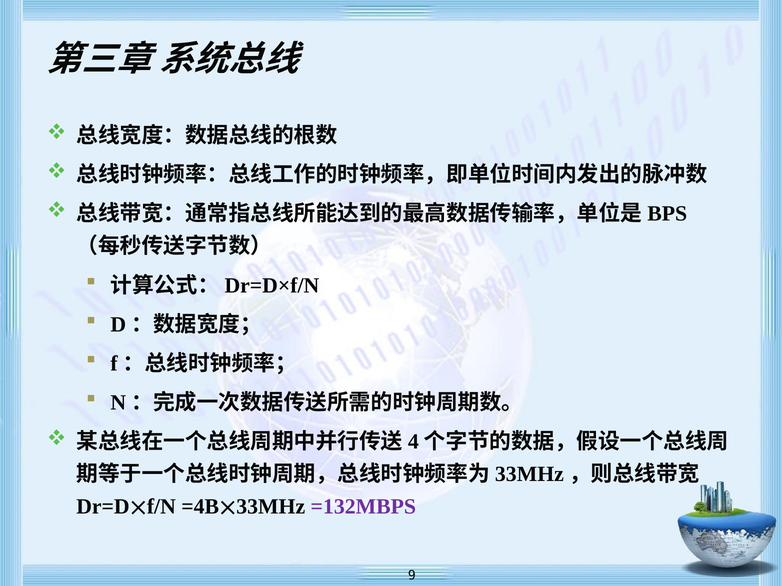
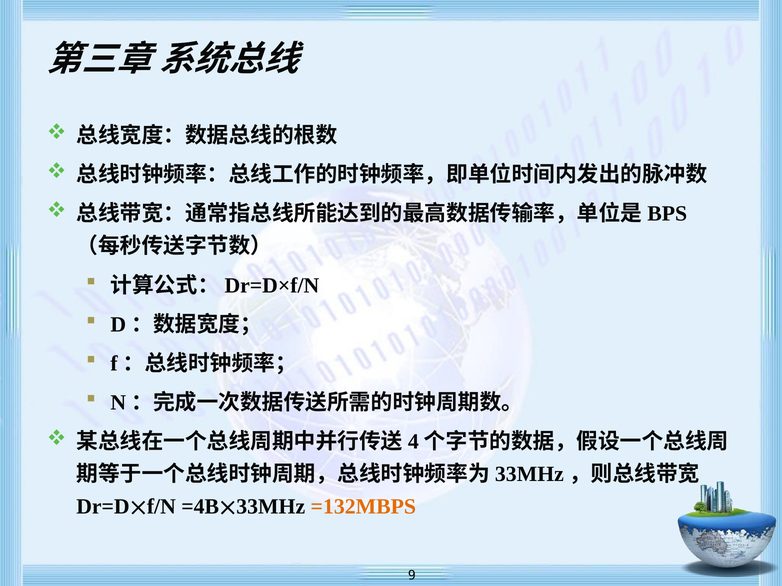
=132MBPS colour: purple -> orange
